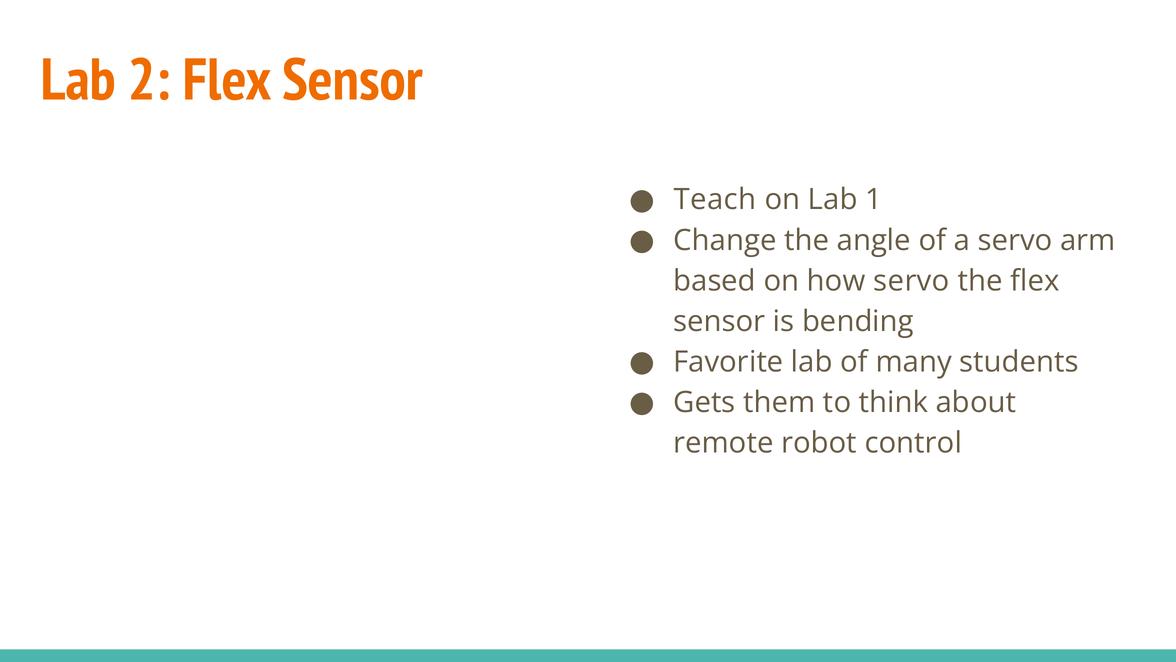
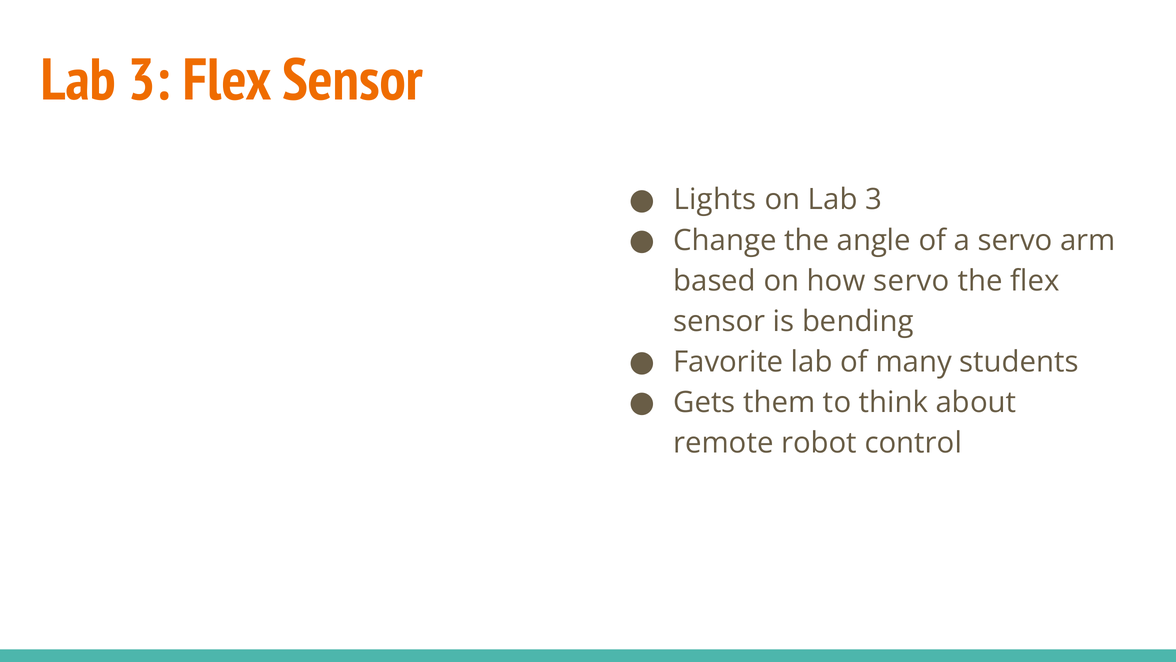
2 at (149, 80): 2 -> 3
Teach: Teach -> Lights
on Lab 1: 1 -> 3
